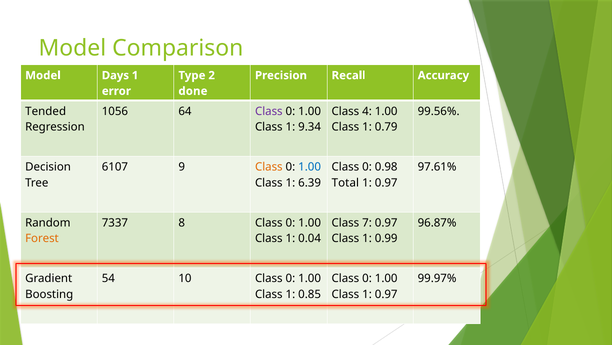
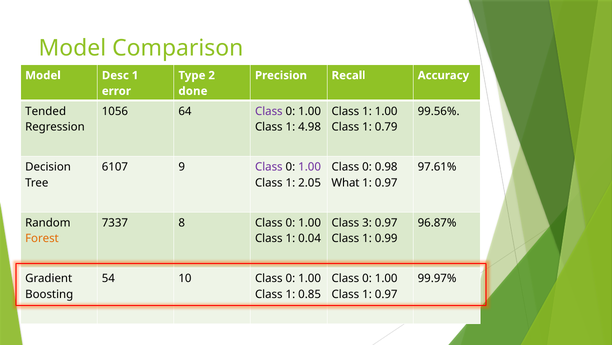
Days: Days -> Desc
4 at (367, 111): 4 -> 1
9.34: 9.34 -> 4.98
Class at (269, 167) colour: orange -> purple
1.00 at (310, 167) colour: blue -> purple
6.39: 6.39 -> 2.05
Total: Total -> What
7: 7 -> 3
